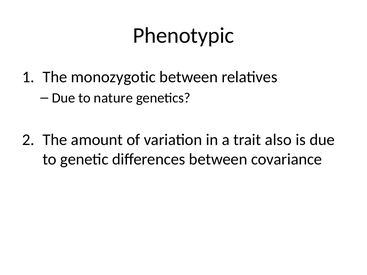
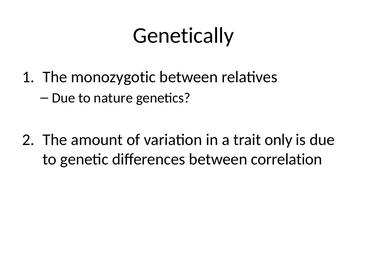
Phenotypic: Phenotypic -> Genetically
also: also -> only
covariance: covariance -> correlation
